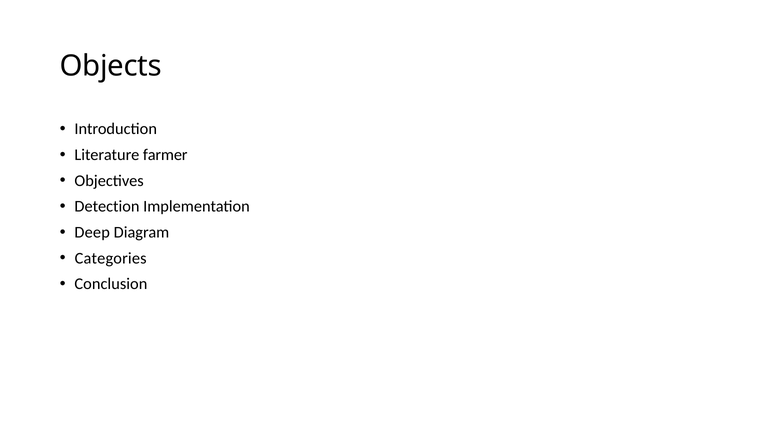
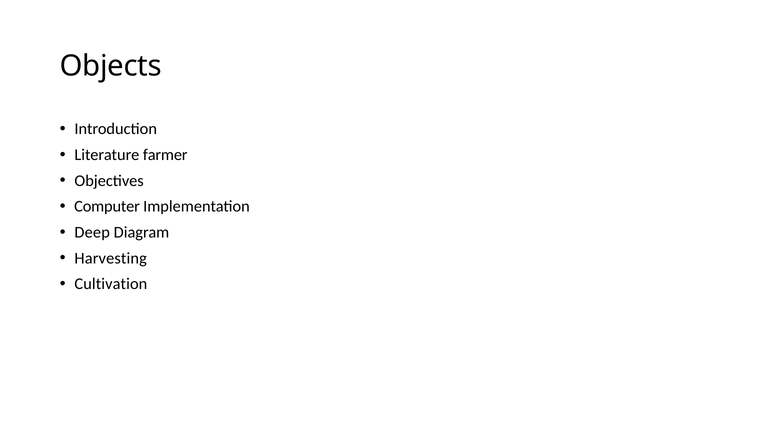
Detection: Detection -> Computer
Categories: Categories -> Harvesting
Conclusion: Conclusion -> Cultivation
